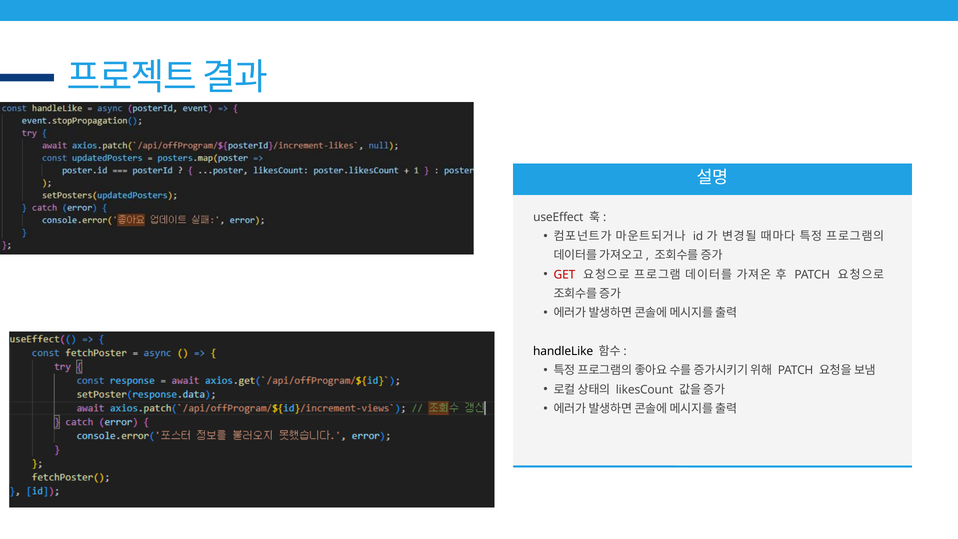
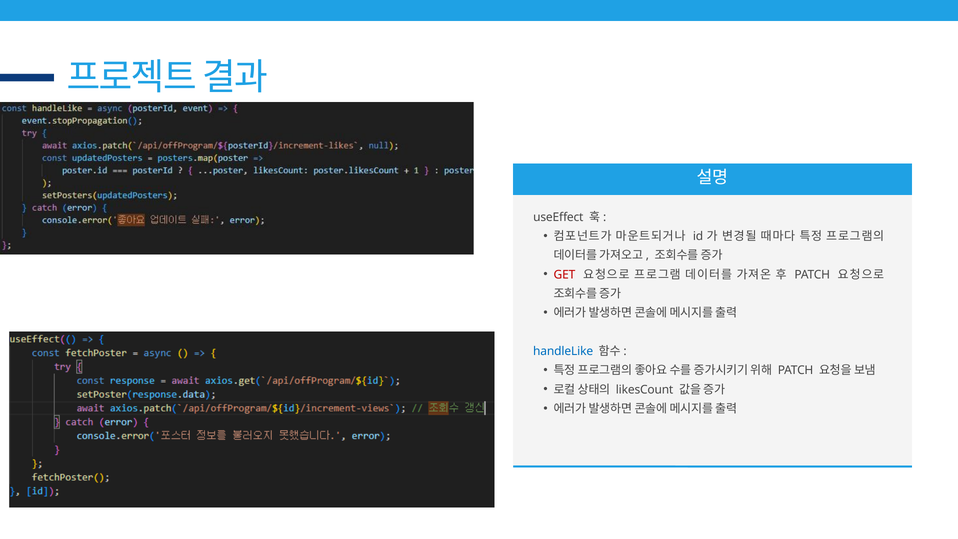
handleLike colour: black -> blue
